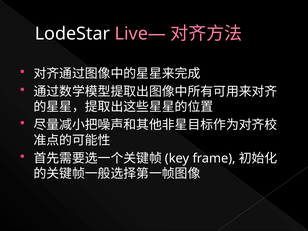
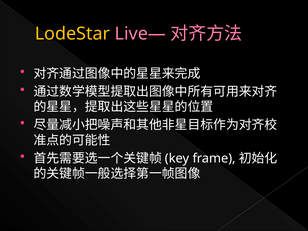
LodeStar colour: white -> yellow
